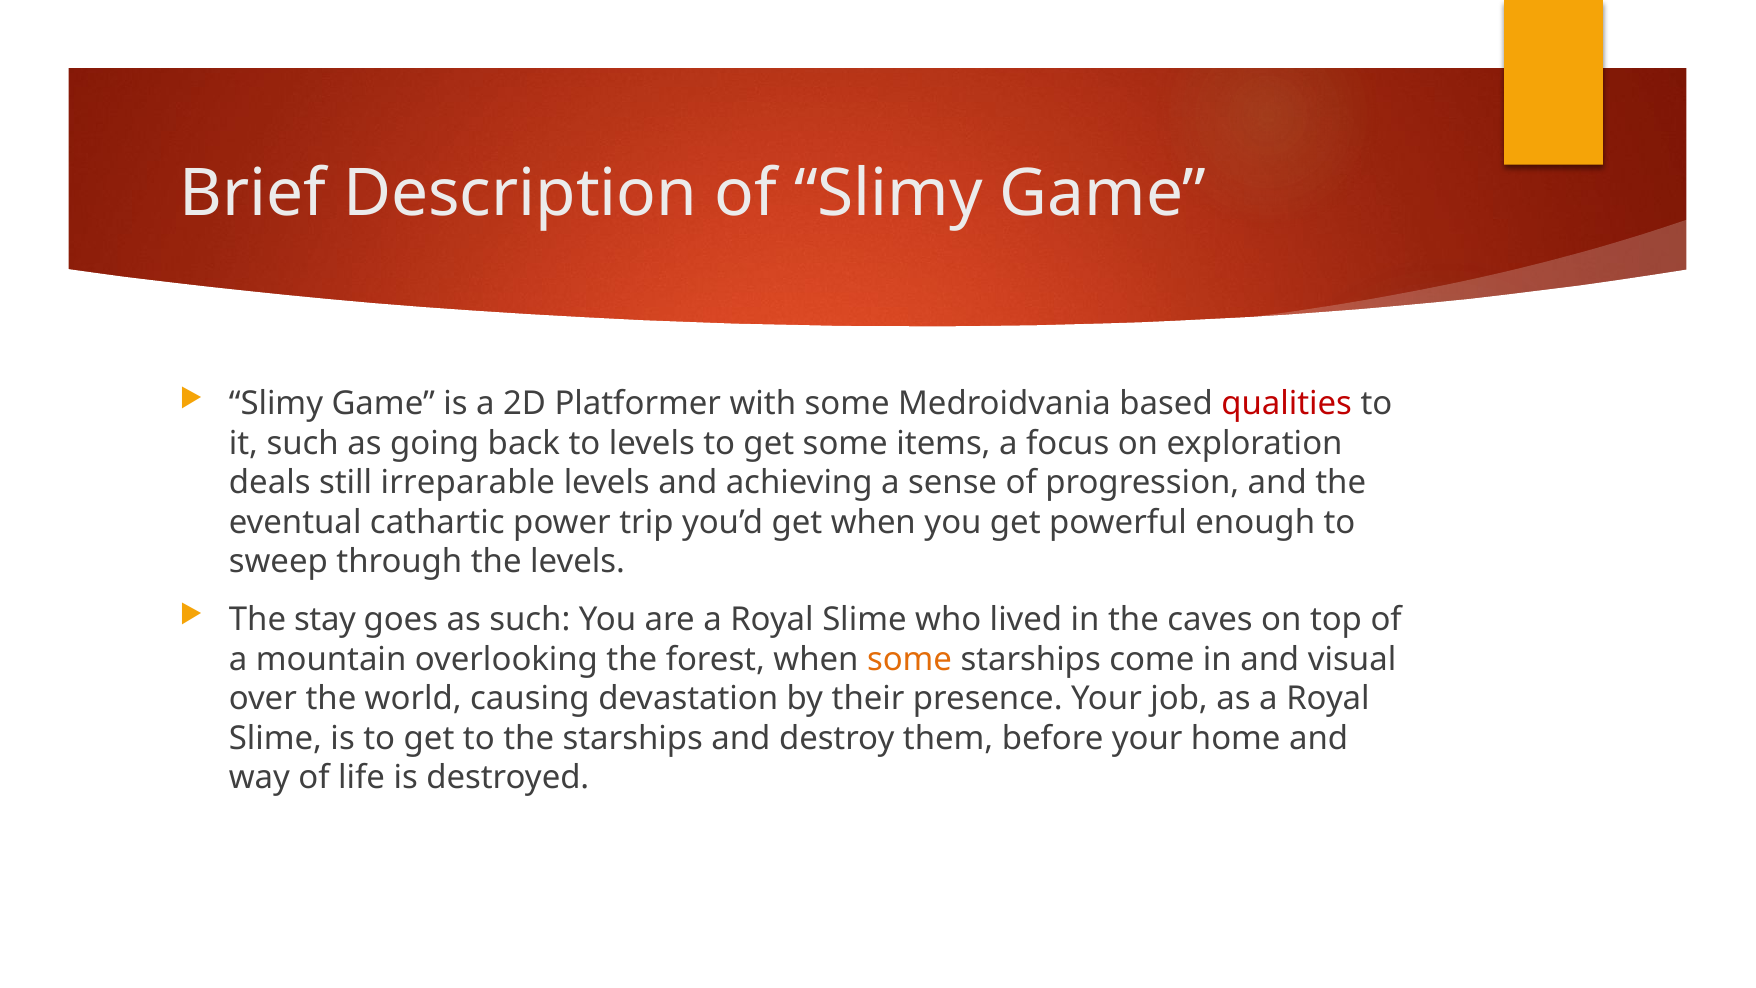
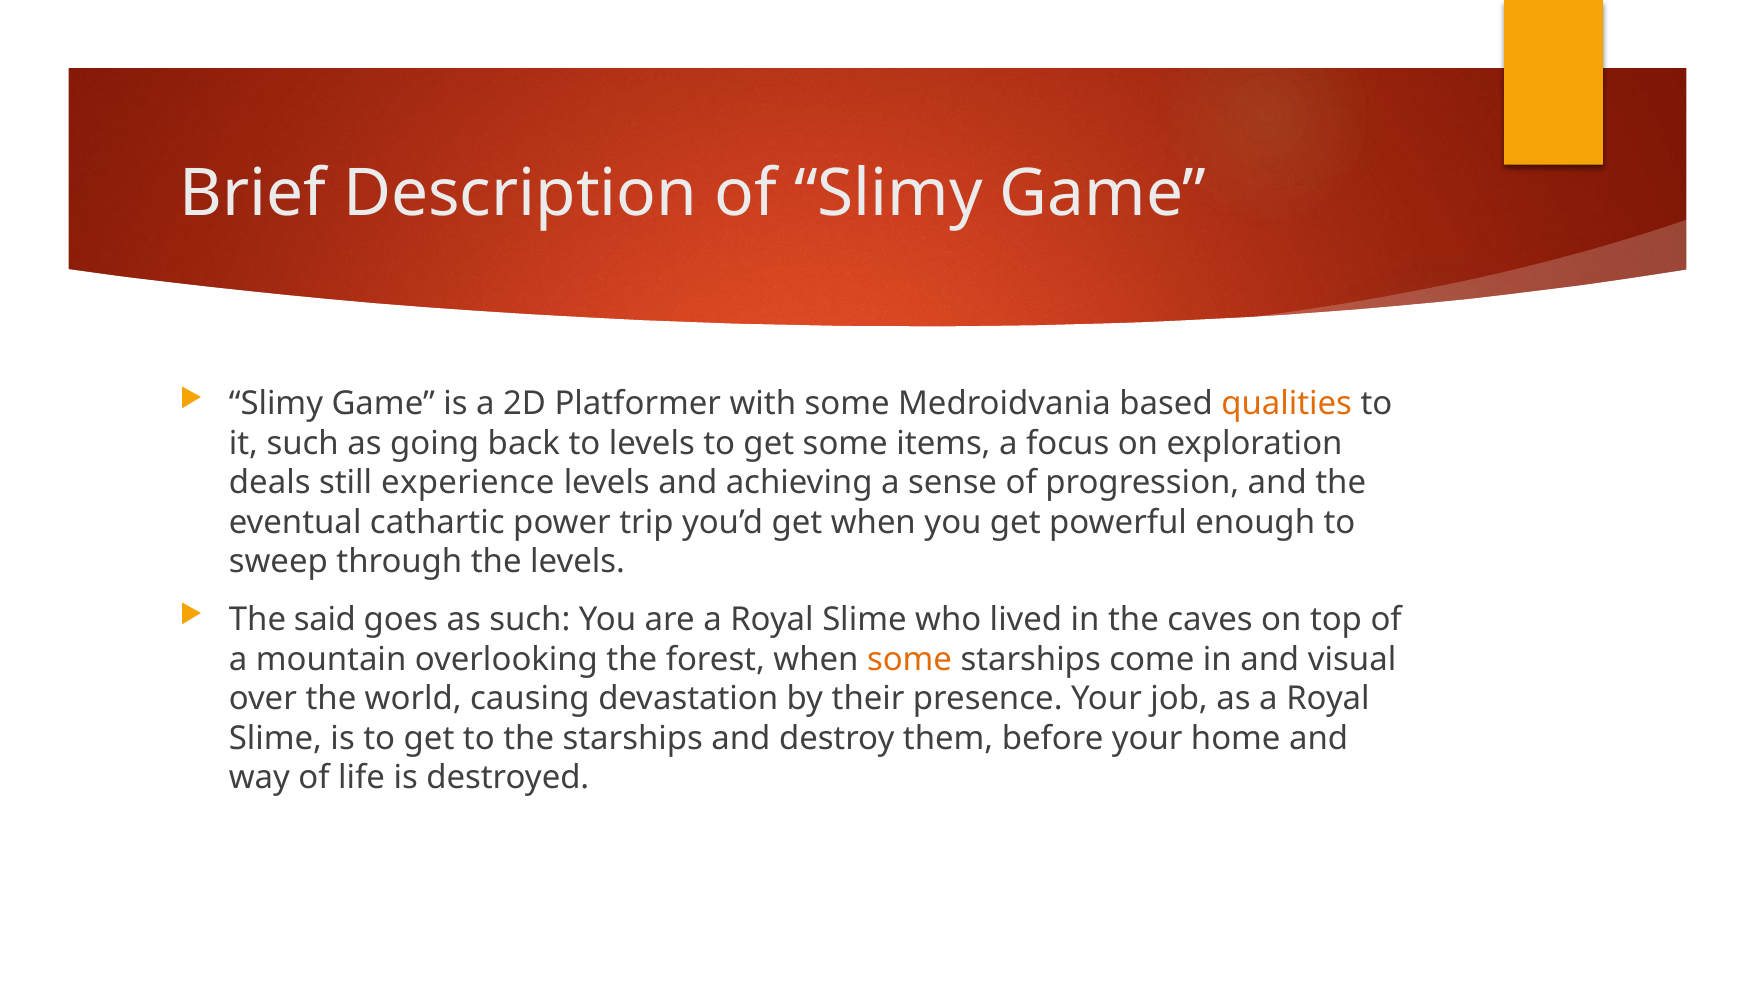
qualities colour: red -> orange
irreparable: irreparable -> experience
stay: stay -> said
